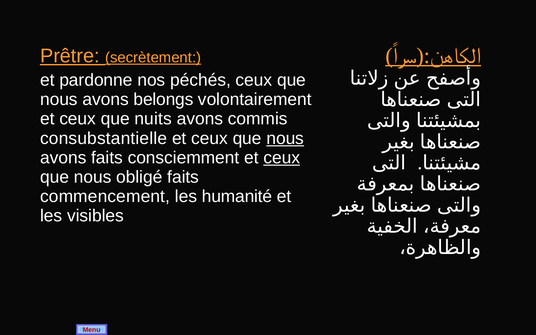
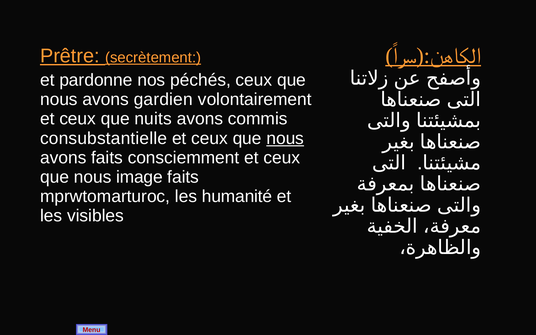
belongs: belongs -> gardien
ceux at (282, 158) underline: present -> none
obligé: obligé -> image
commencement: commencement -> mprwtomarturoc
